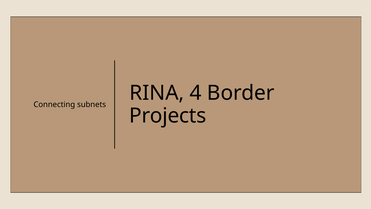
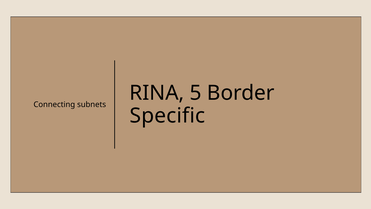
4: 4 -> 5
Projects: Projects -> Specific
